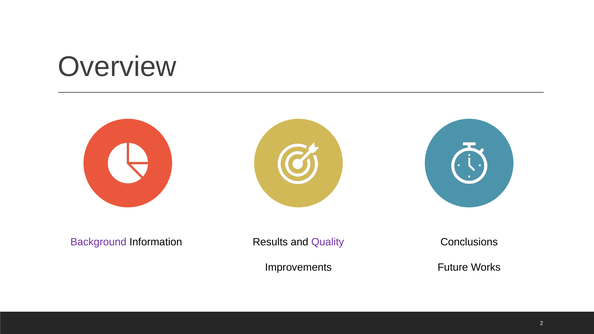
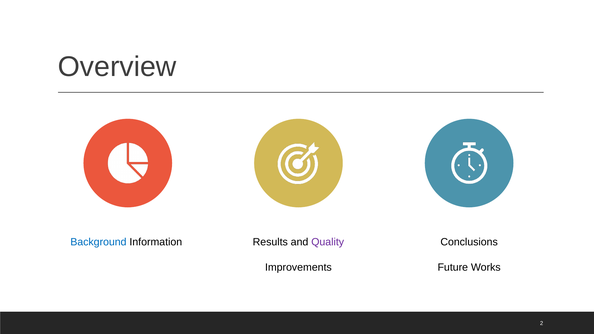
Background colour: purple -> blue
